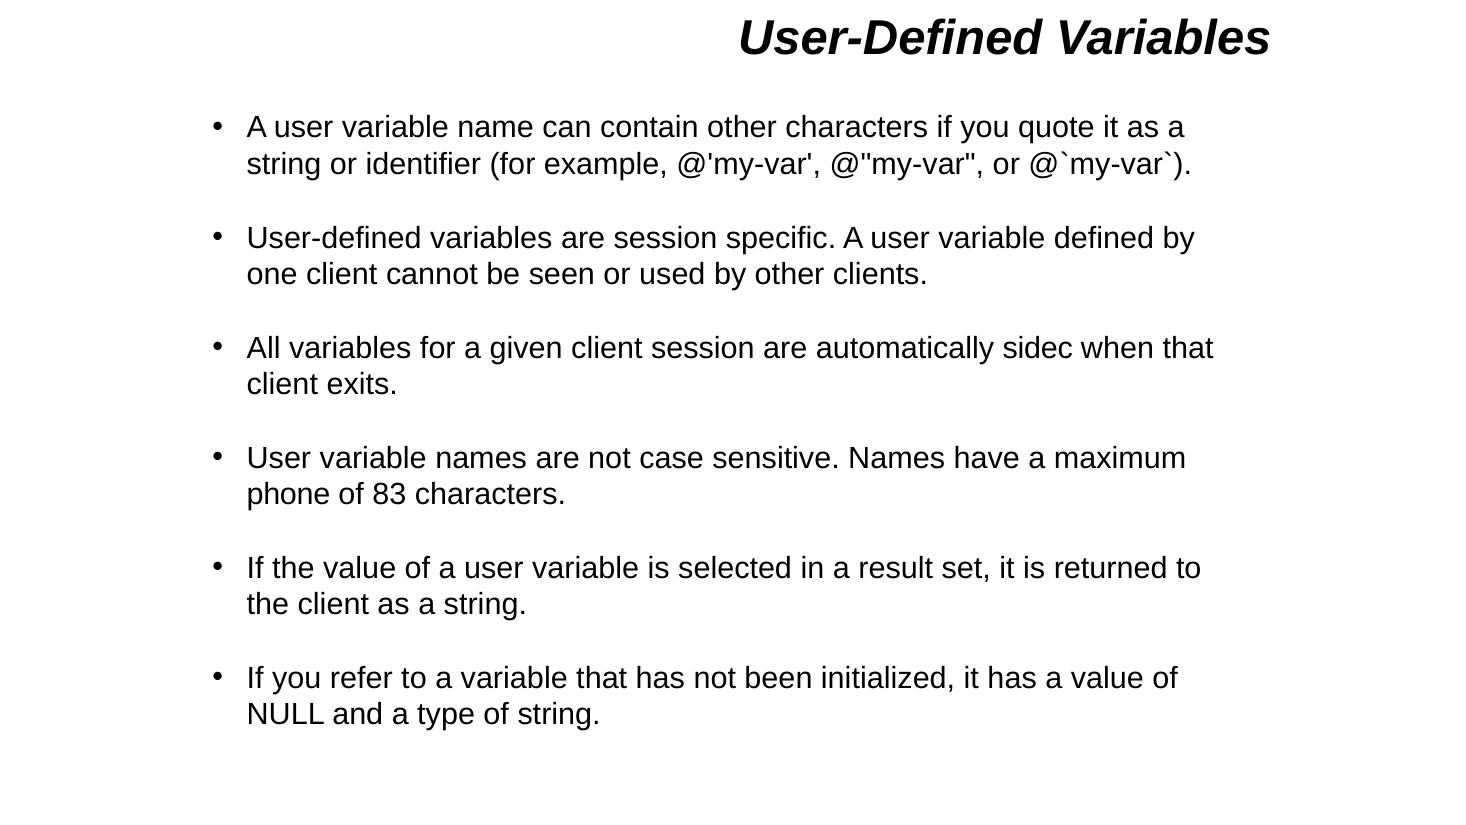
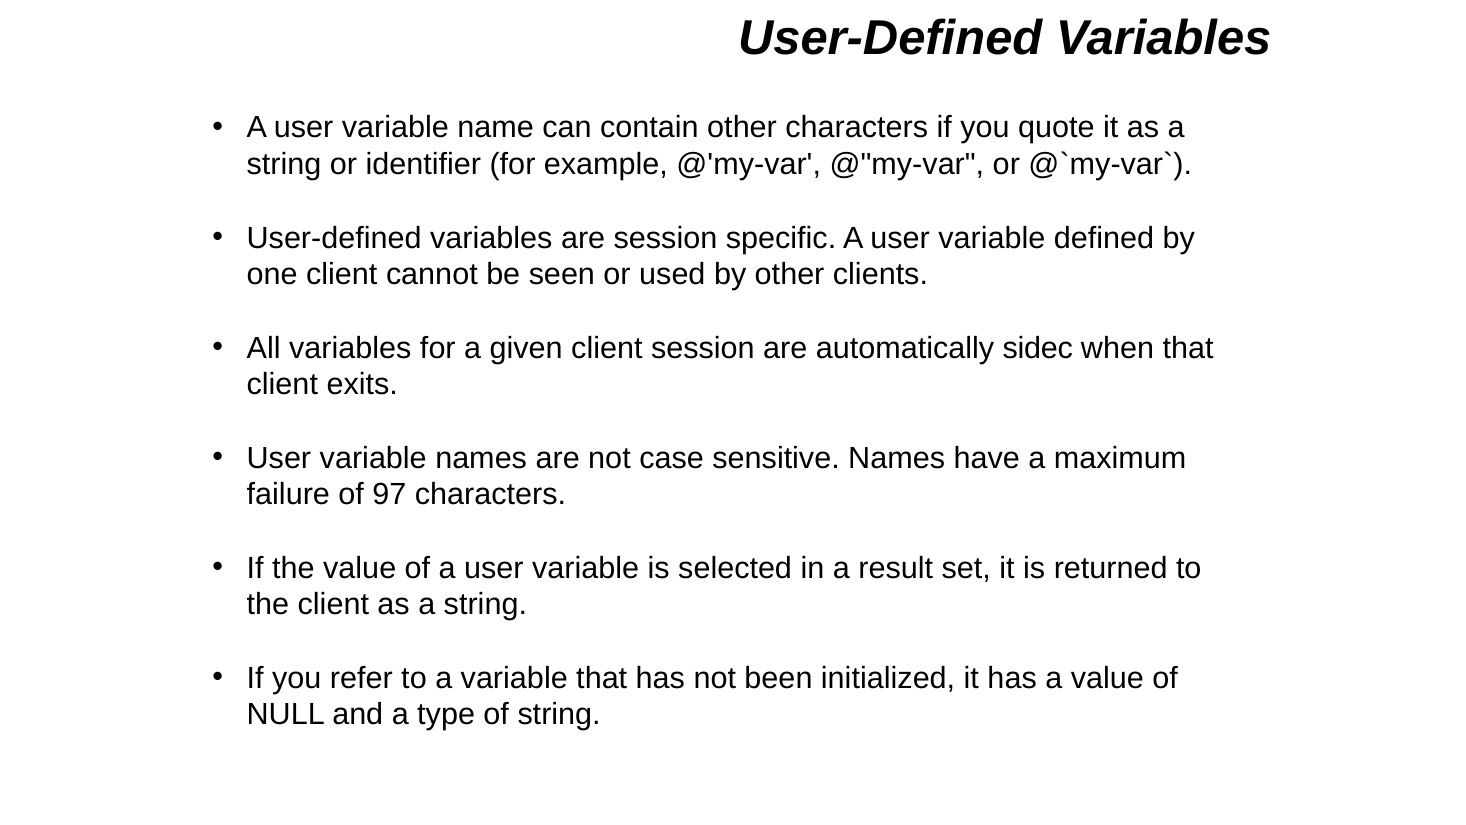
phone: phone -> failure
83: 83 -> 97
